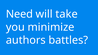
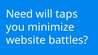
take: take -> taps
authors: authors -> website
